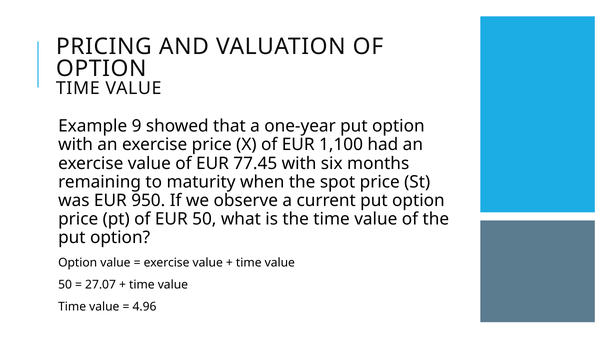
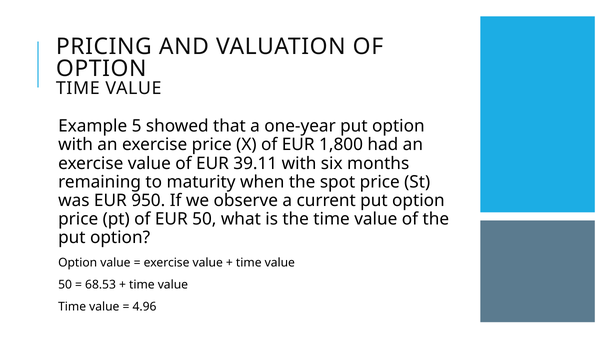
9: 9 -> 5
1,100: 1,100 -> 1,800
77.45: 77.45 -> 39.11
27.07: 27.07 -> 68.53
